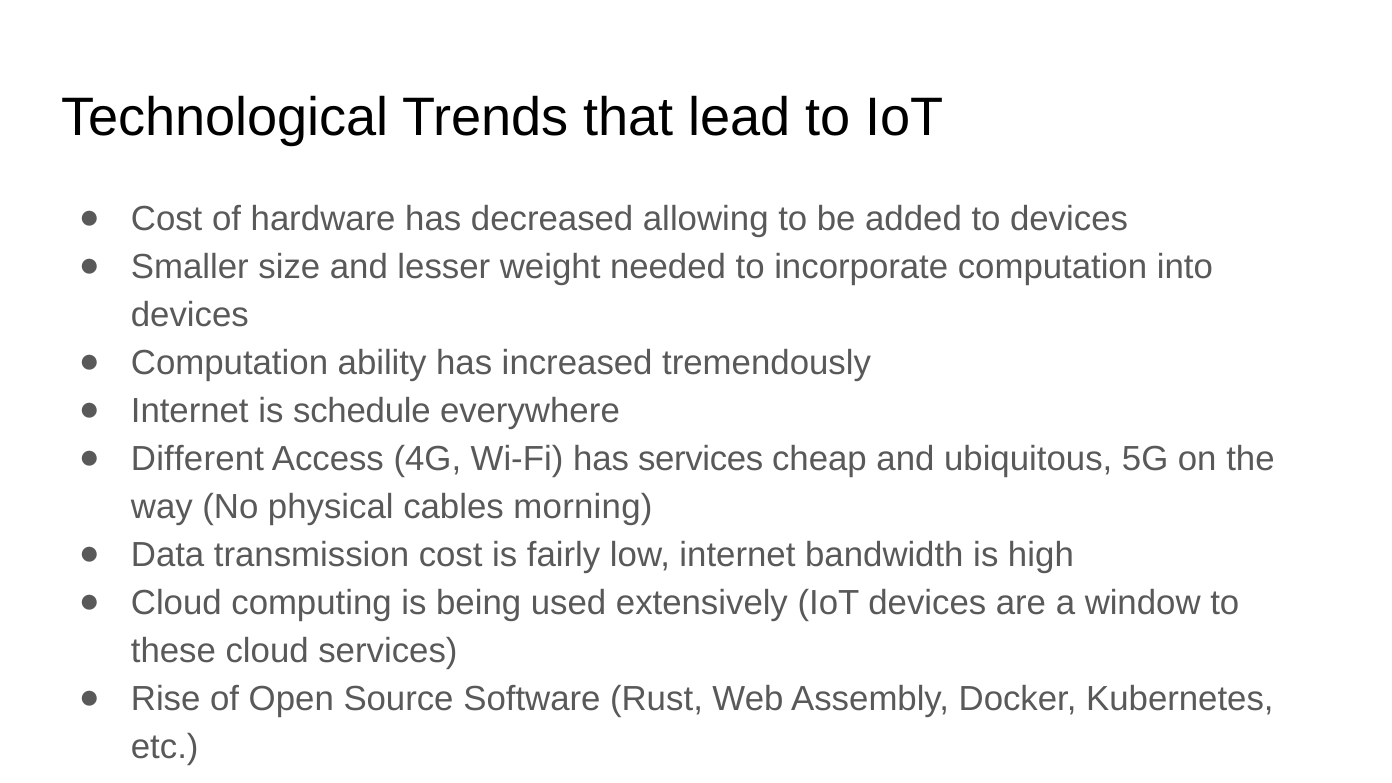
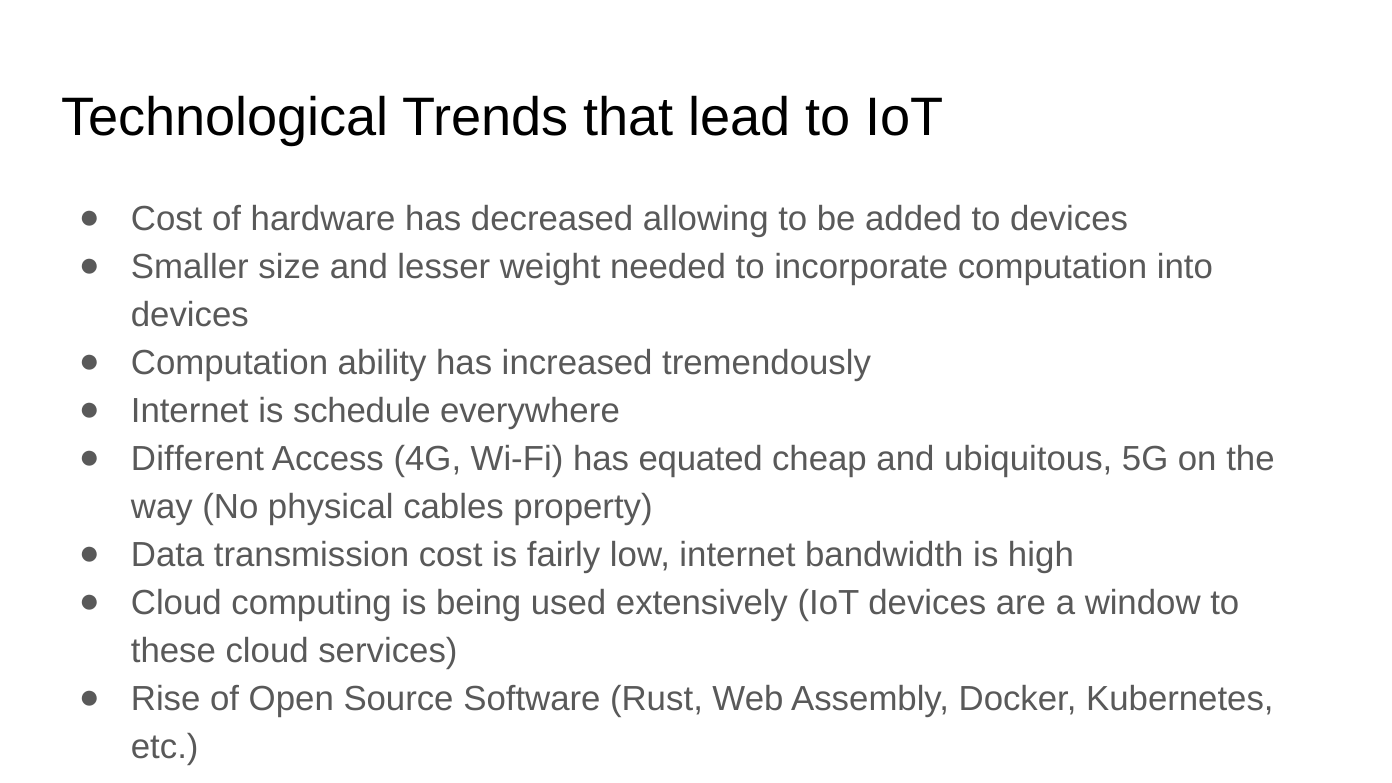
has services: services -> equated
morning: morning -> property
